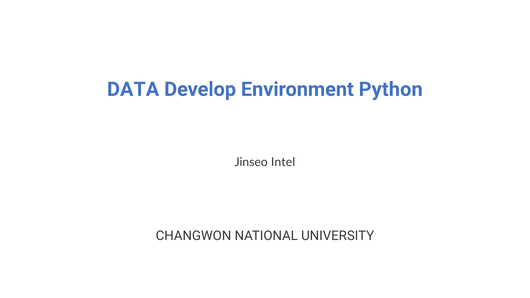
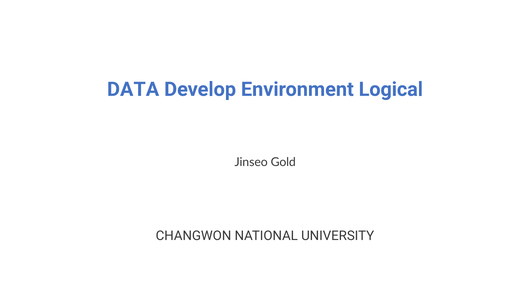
Python: Python -> Logical
Intel: Intel -> Gold
